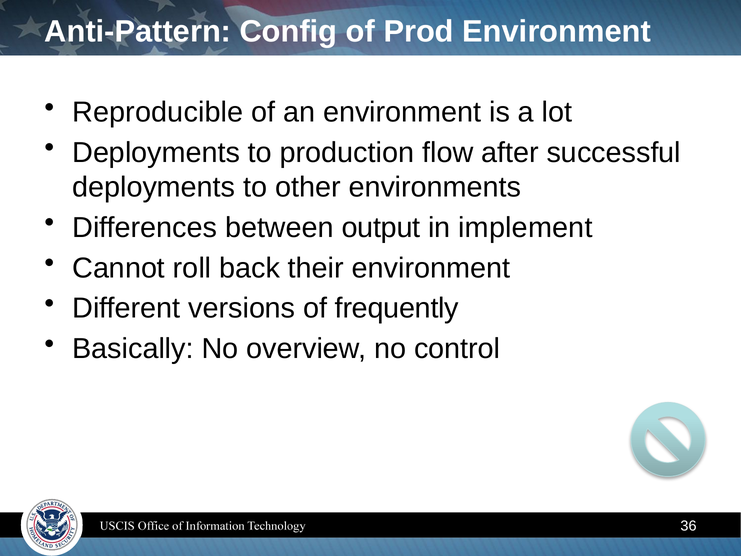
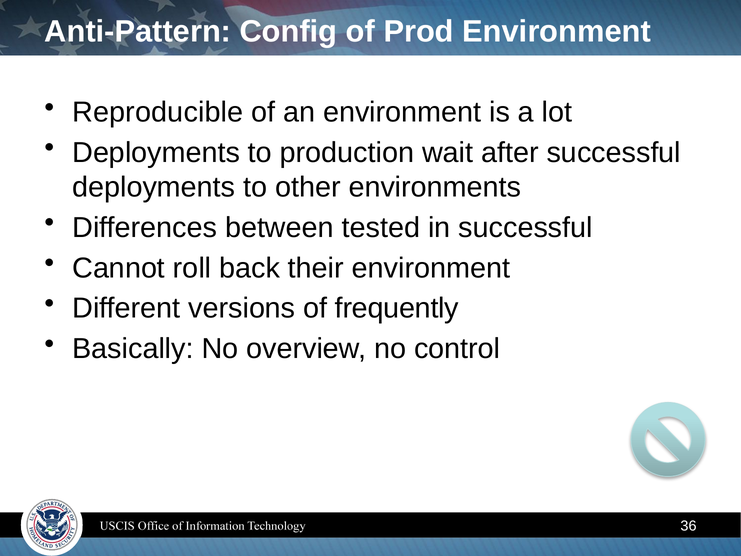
flow: flow -> wait
output: output -> tested
in implement: implement -> successful
